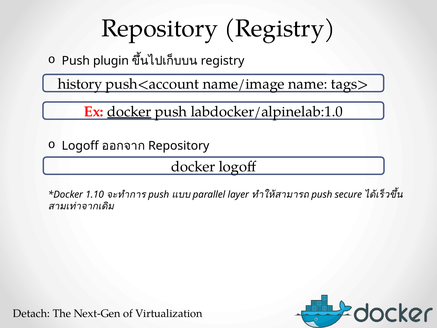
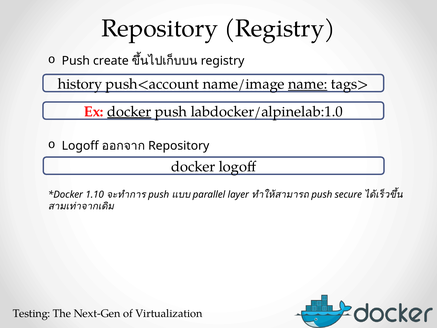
plugin: plugin -> create
name underline: none -> present
Detach: Detach -> Testing
